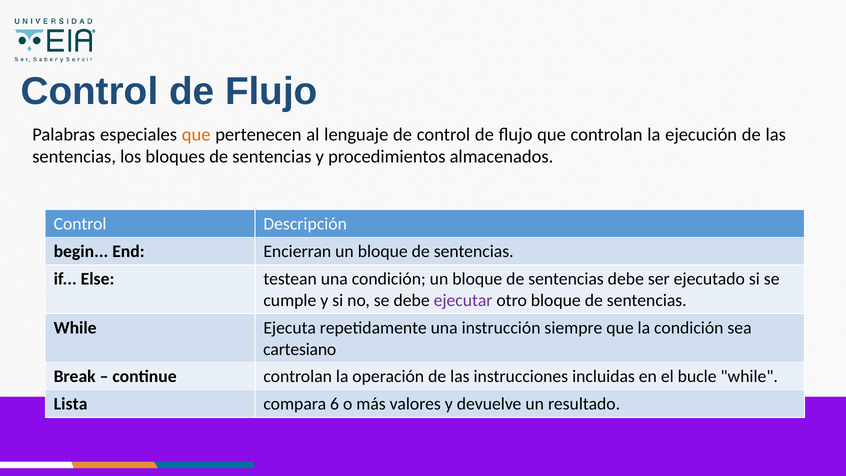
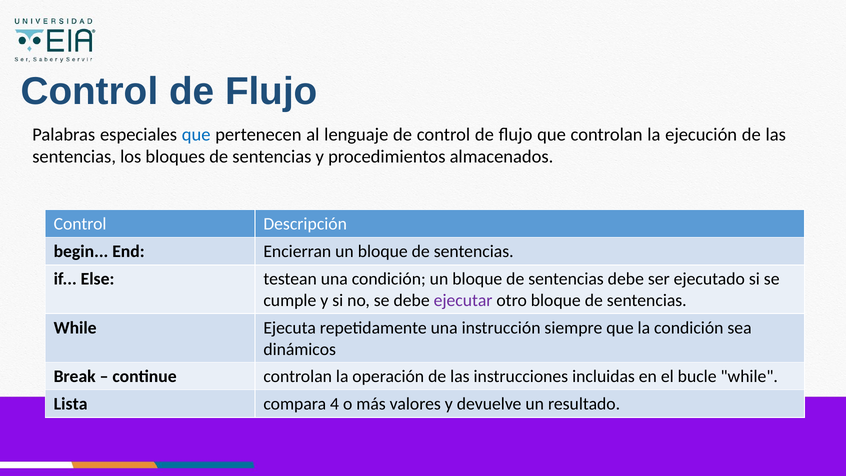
que at (196, 135) colour: orange -> blue
cartesiano: cartesiano -> dinámicos
6: 6 -> 4
